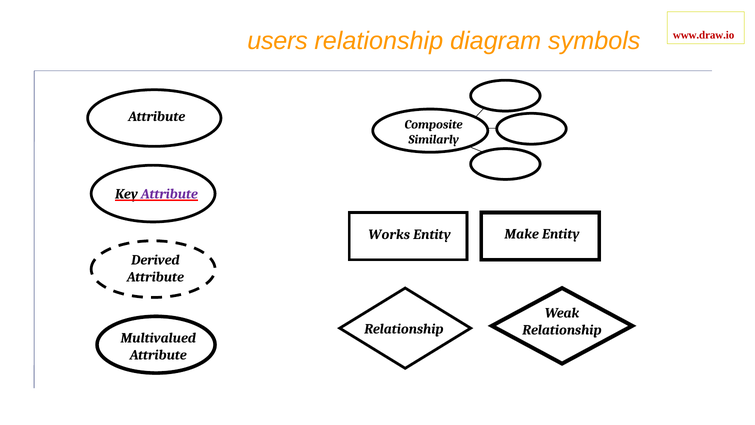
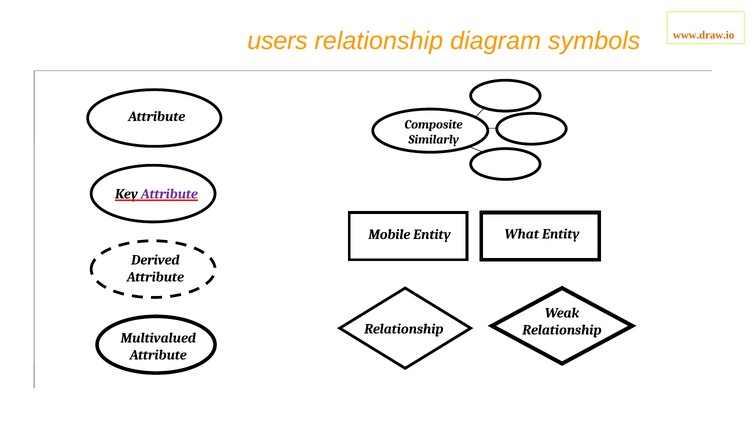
www.draw.io colour: red -> orange
Make: Make -> What
Works: Works -> Mobile
